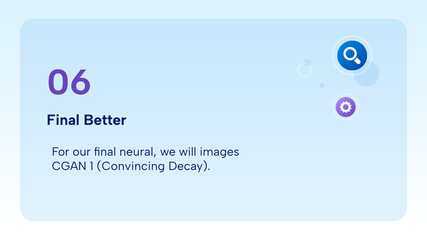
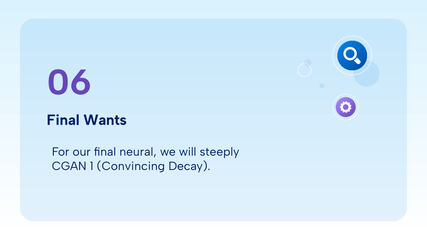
Better: Better -> Wants
images: images -> steeply
